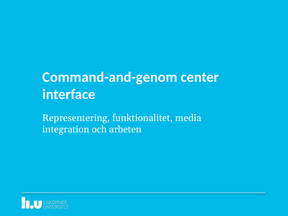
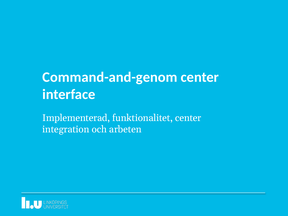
Representering: Representering -> Implementerad
funktionalitet media: media -> center
